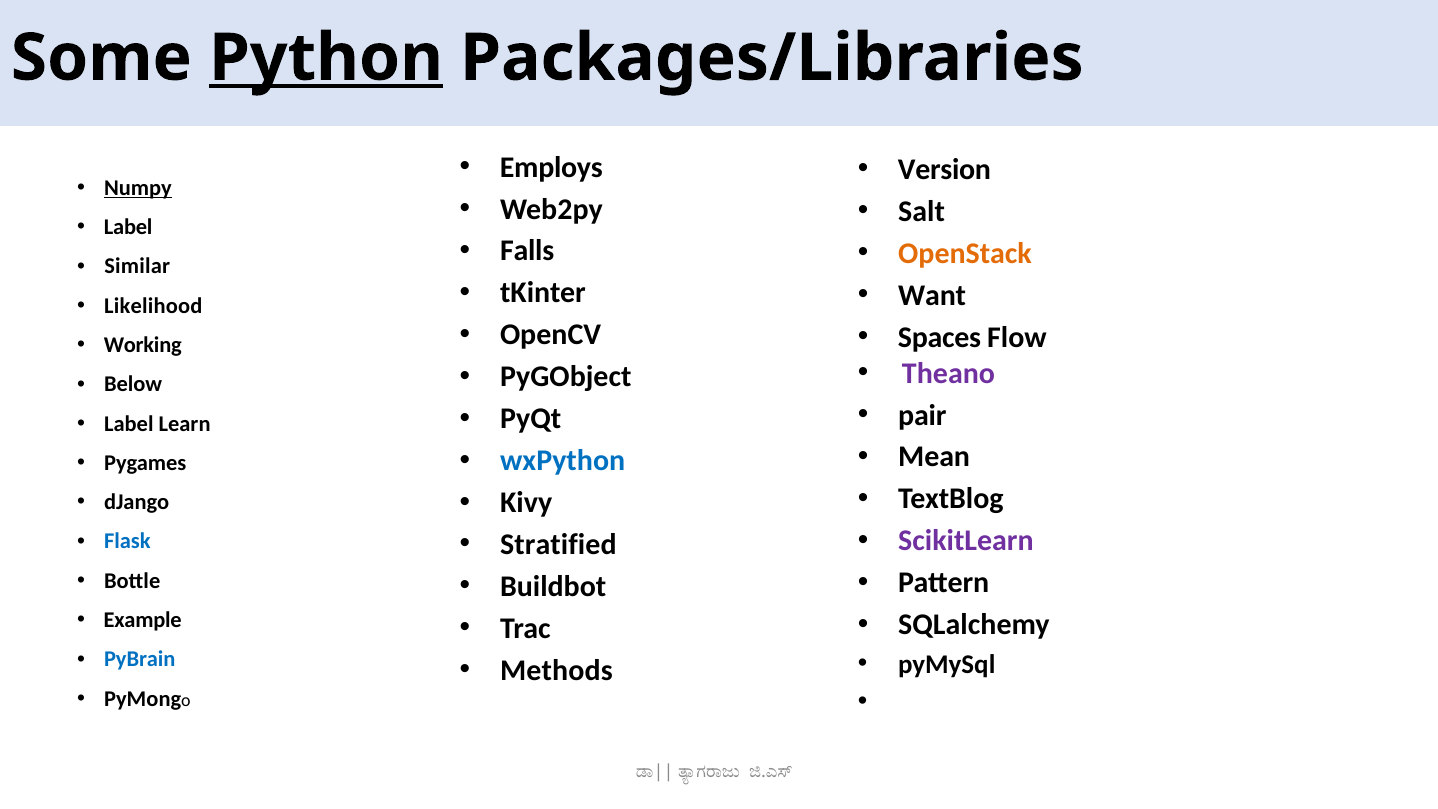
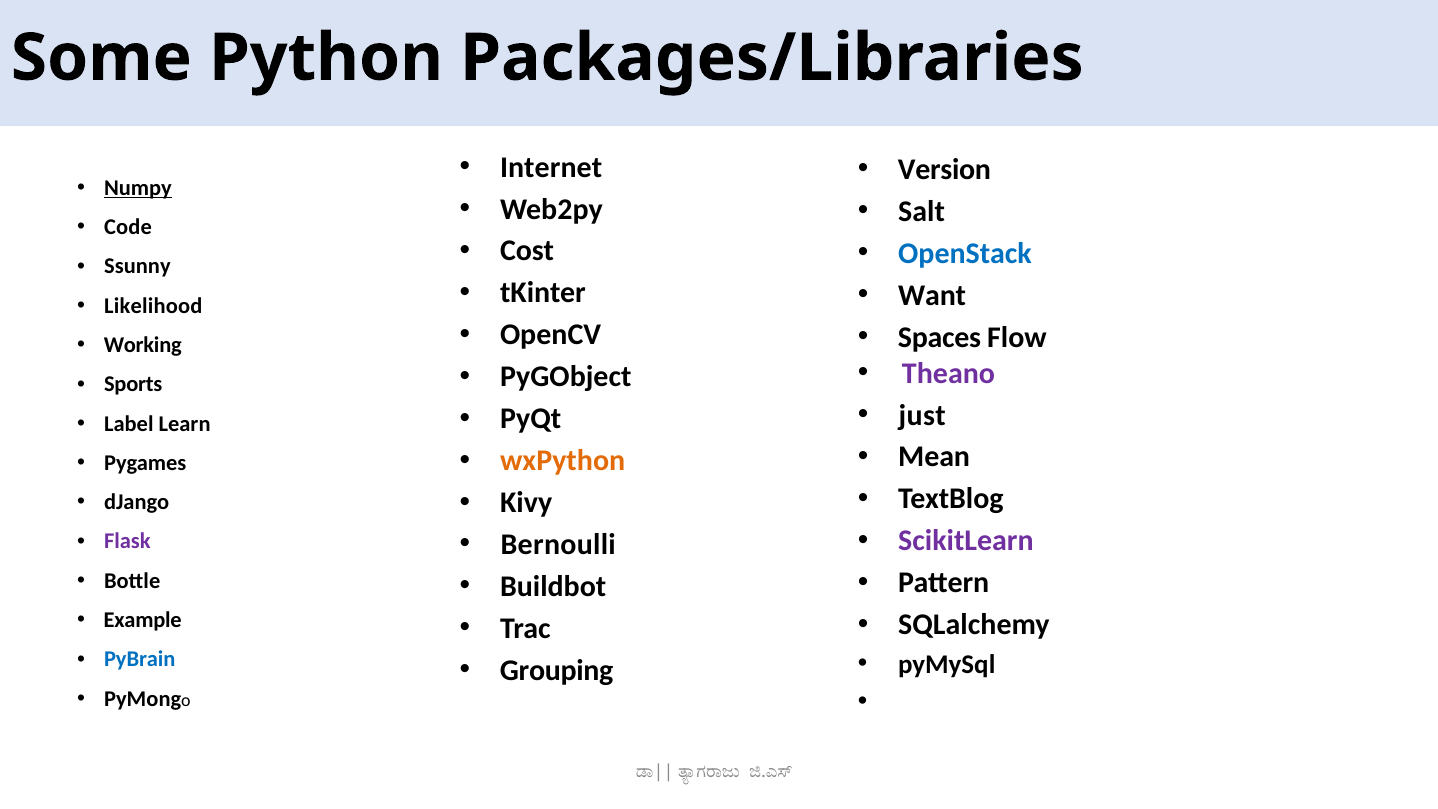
Python underline: present -> none
Employs: Employs -> Internet
Label at (128, 227): Label -> Code
Falls: Falls -> Cost
OpenStack colour: orange -> blue
Similar: Similar -> Ssunny
Below: Below -> Sports
pair: pair -> just
wxPython colour: blue -> orange
Stratified: Stratified -> Bernoulli
Flask colour: blue -> purple
Methods: Methods -> Grouping
